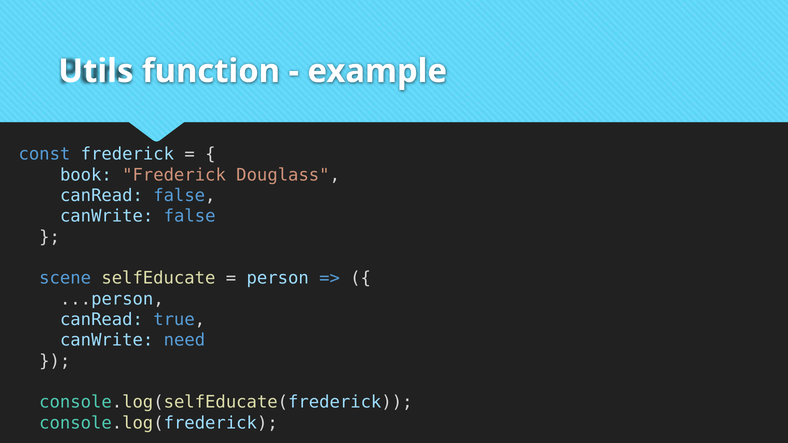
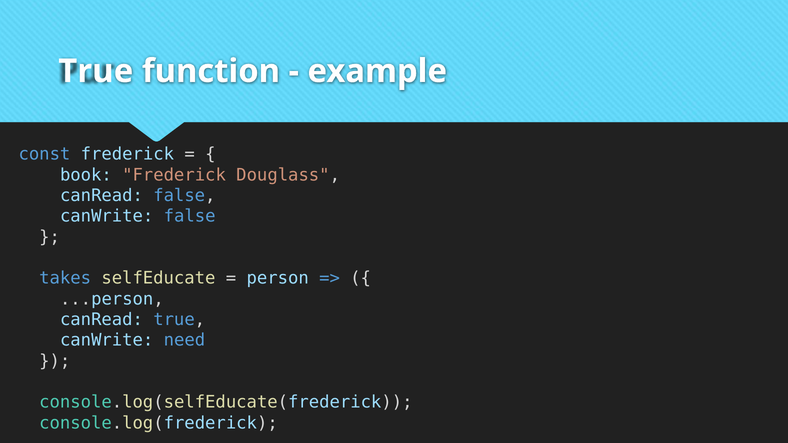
Utils at (96, 71): Utils -> True
scene: scene -> takes
